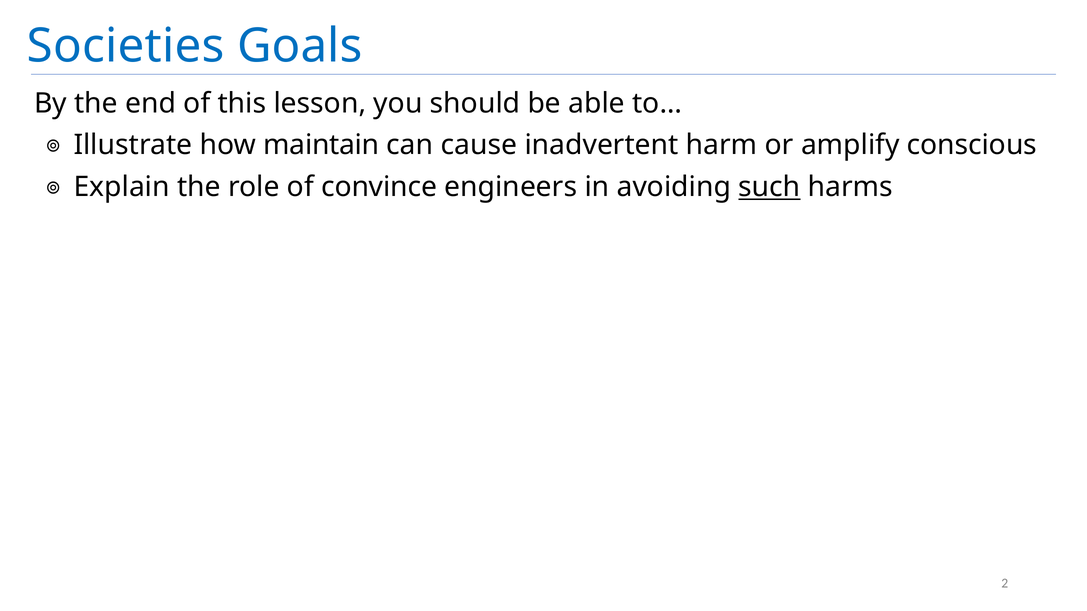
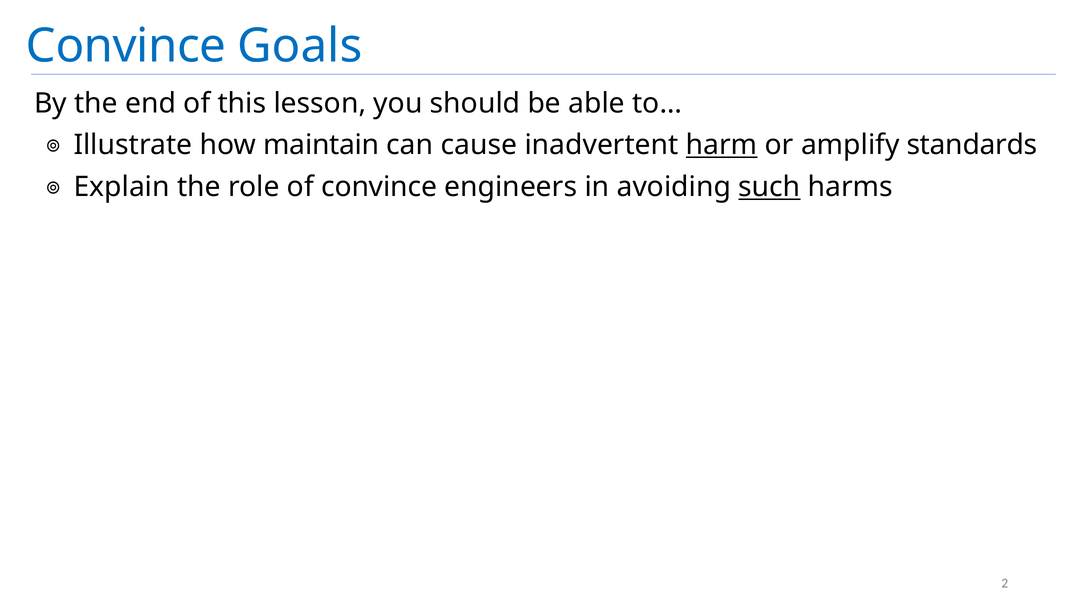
Societies at (126, 46): Societies -> Convince
harm underline: none -> present
conscious: conscious -> standards
